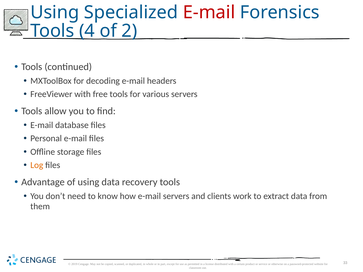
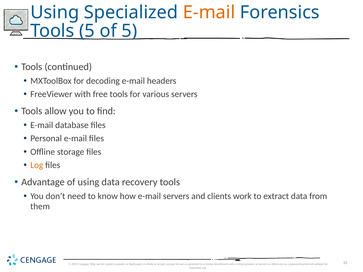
E-mail at (209, 12) colour: red -> orange
Tools 4: 4 -> 5
of 2: 2 -> 5
